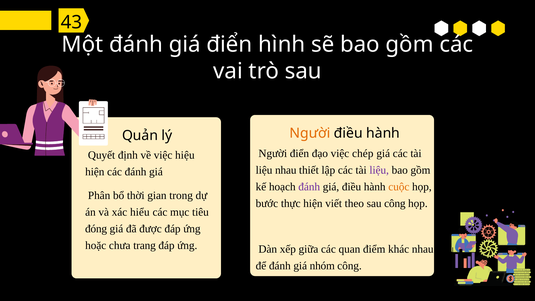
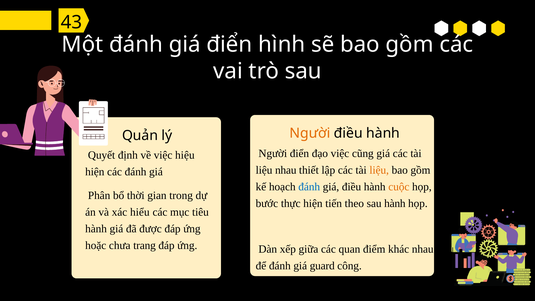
chép: chép -> cũng
liệu at (379, 170) colour: purple -> orange
đánh at (309, 187) colour: purple -> blue
viết: viết -> tiến
sau công: công -> hành
đóng at (96, 229): đóng -> hành
nhóm: nhóm -> guard
